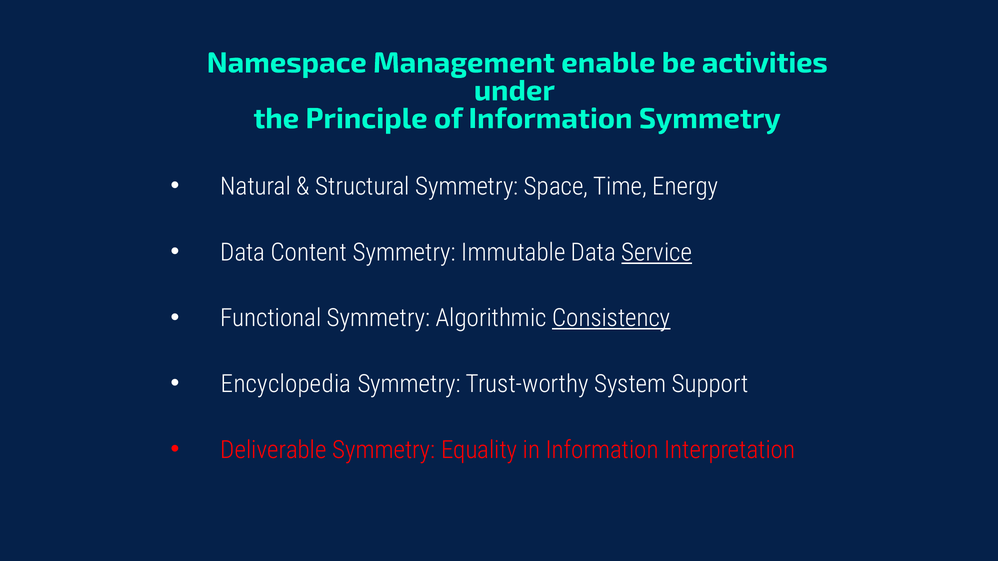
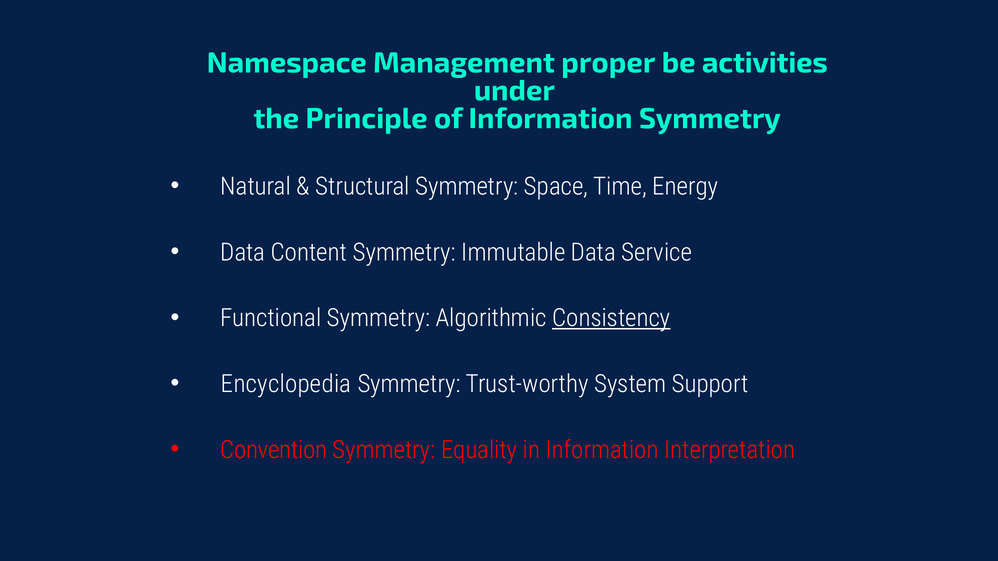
enable: enable -> proper
Service underline: present -> none
Deliverable: Deliverable -> Convention
